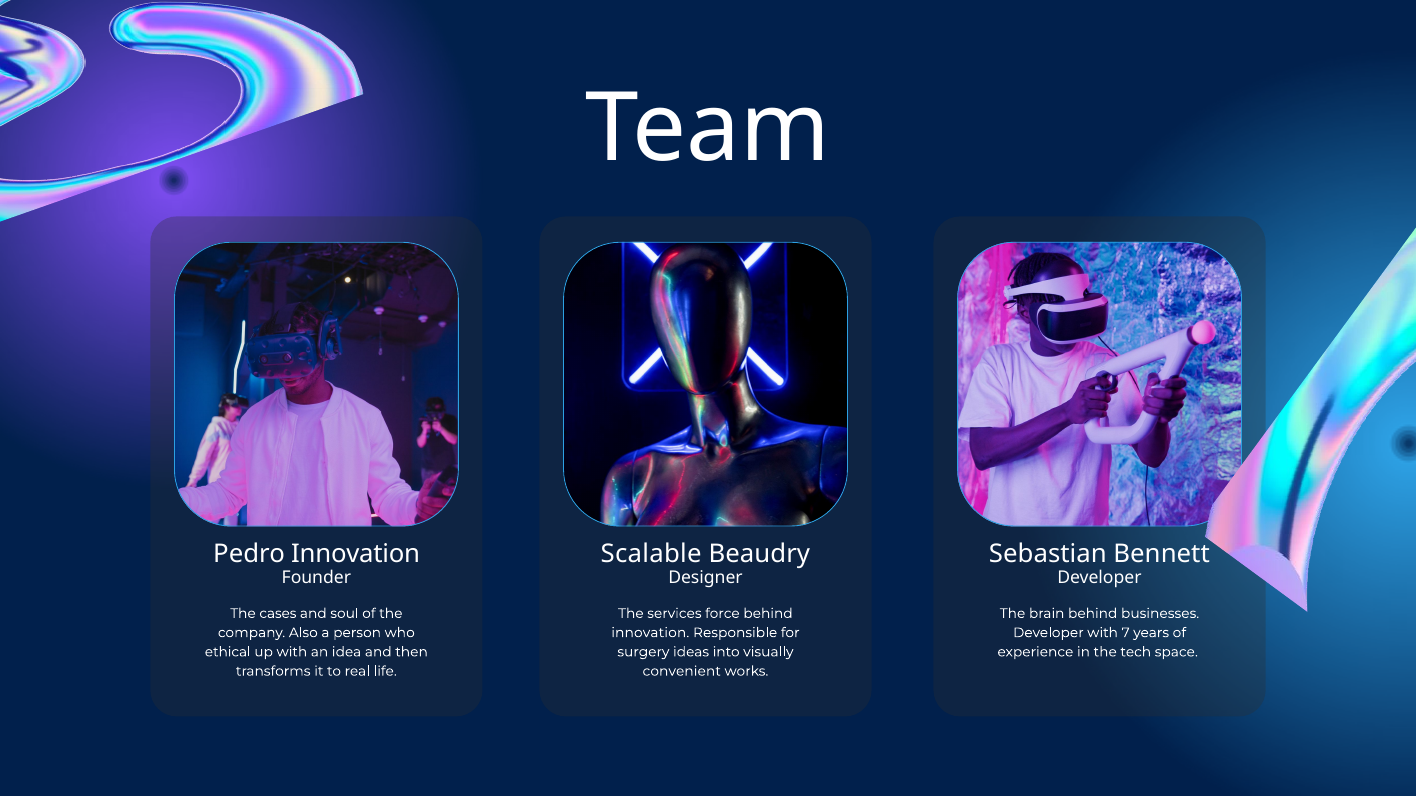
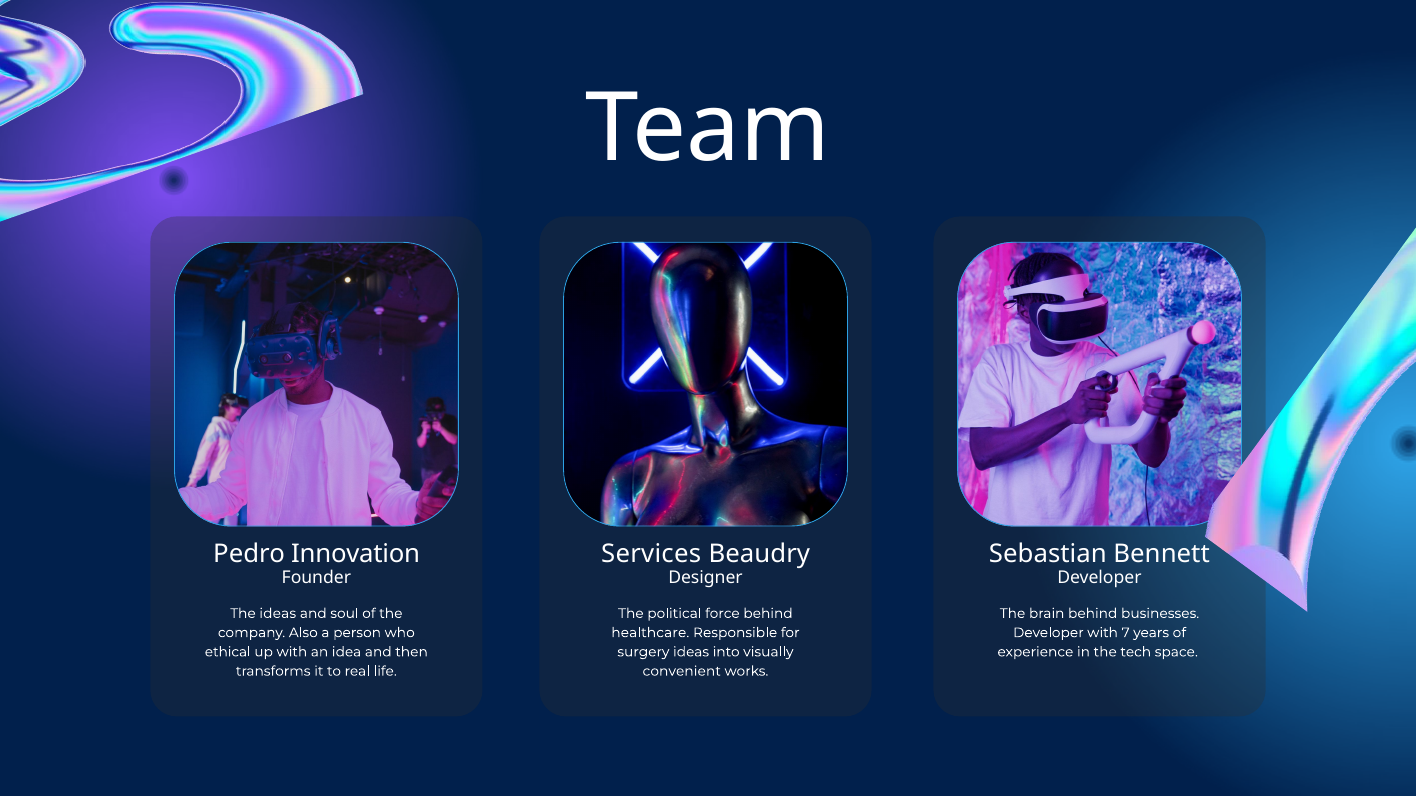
Scalable: Scalable -> Services
The cases: cases -> ideas
services: services -> political
innovation at (650, 633): innovation -> healthcare
